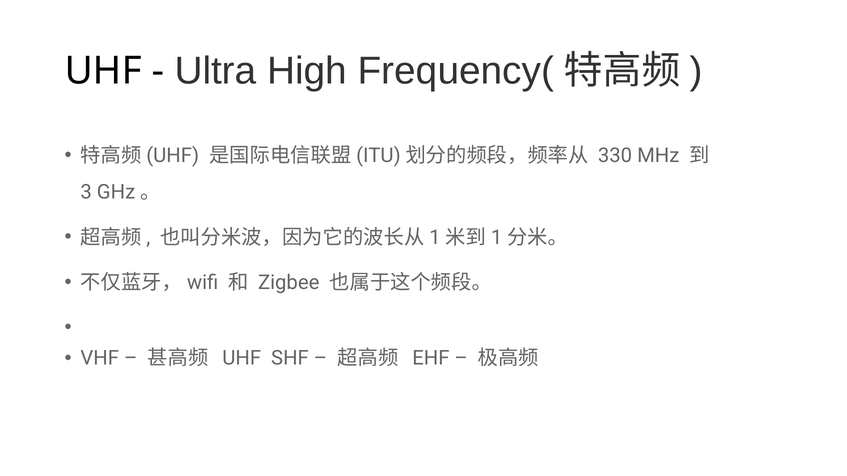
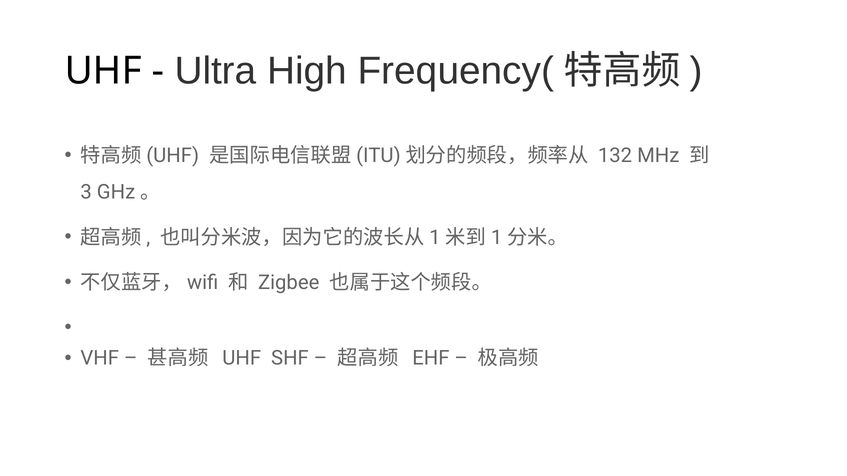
330: 330 -> 132
